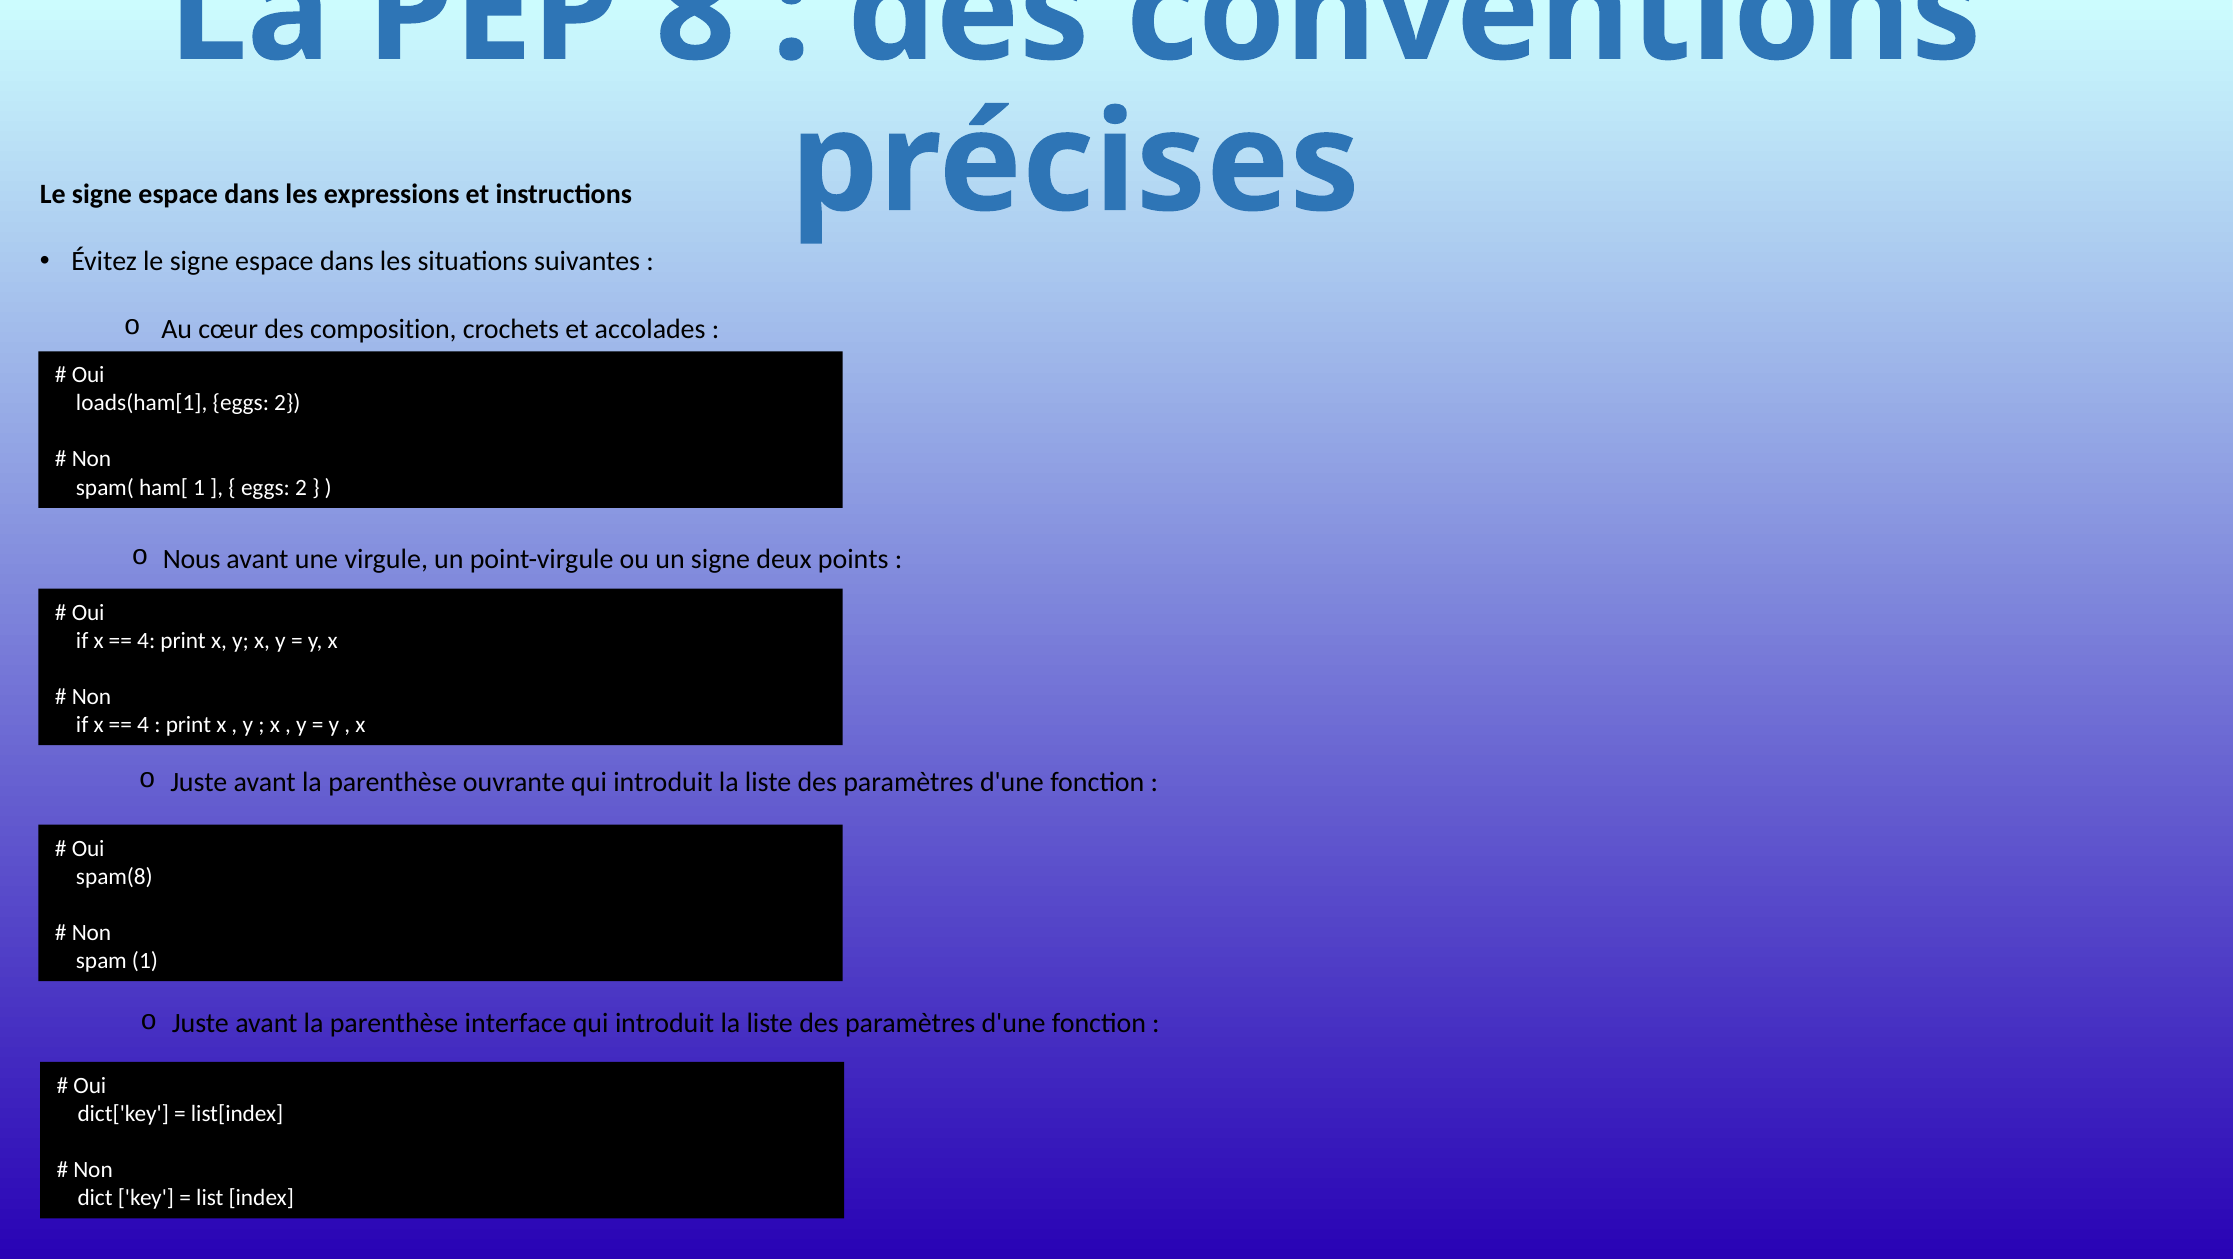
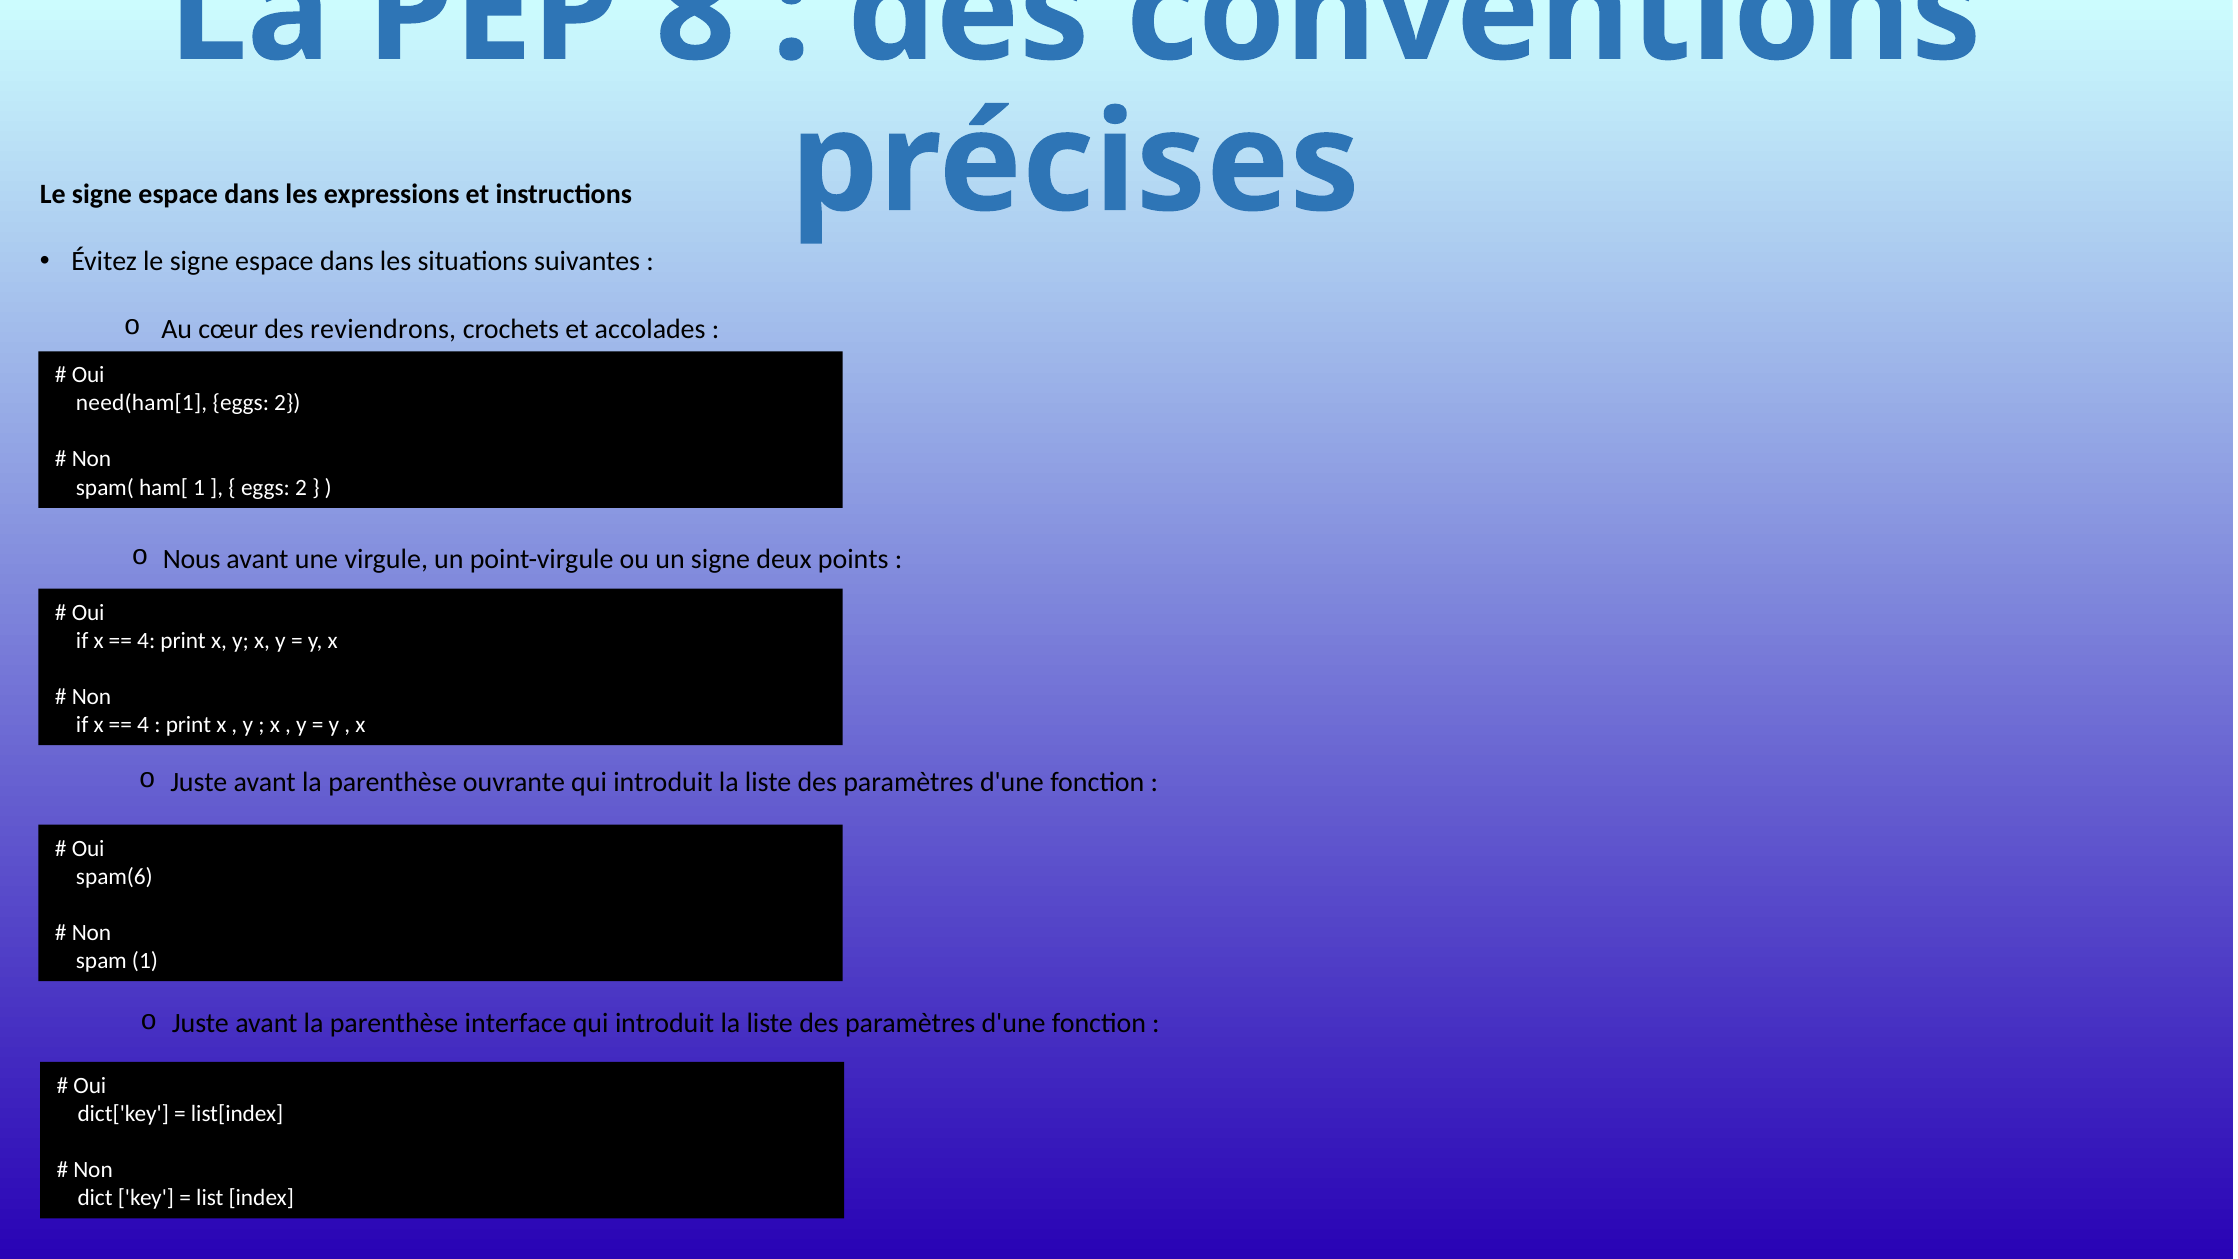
composition: composition -> reviendrons
loads(ham[1: loads(ham[1 -> need(ham[1
spam(8: spam(8 -> spam(6
